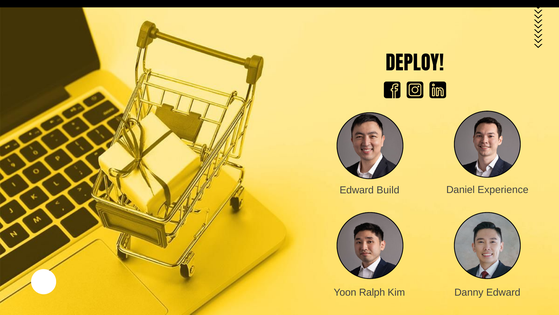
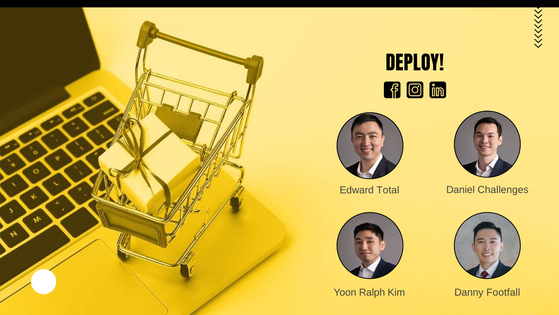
Build: Build -> Total
Experience: Experience -> Challenges
Danny Edward: Edward -> Footfall
